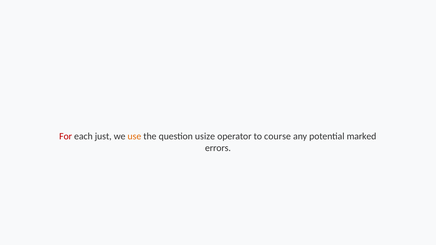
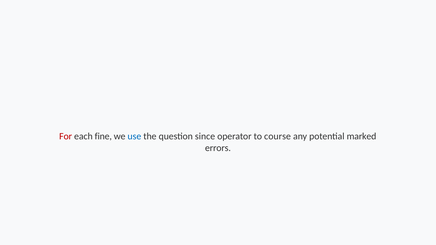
just: just -> fine
use colour: orange -> blue
usize: usize -> since
